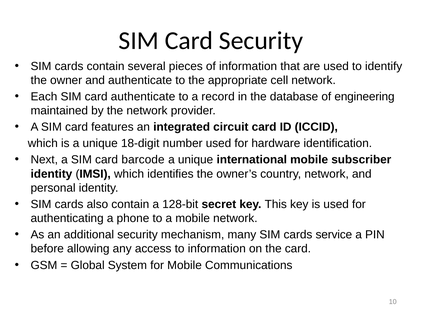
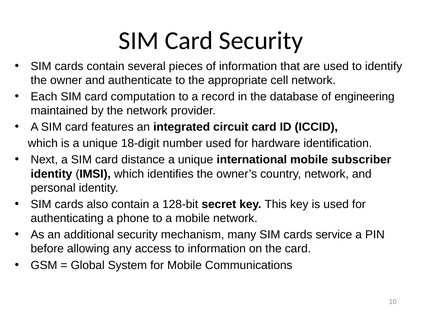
card authenticate: authenticate -> computation
barcode: barcode -> distance
